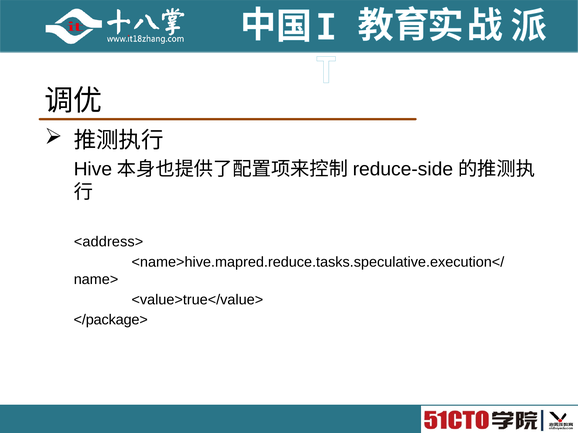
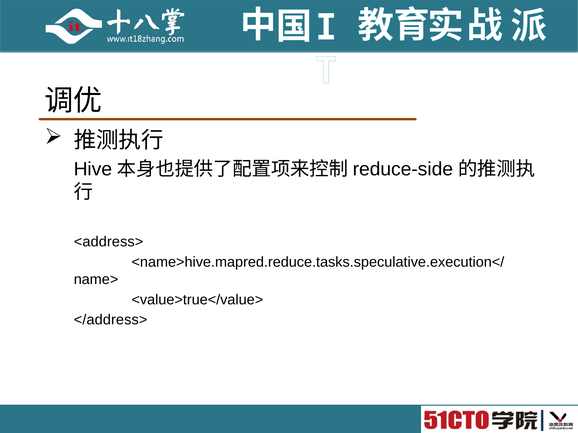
</package>: </package> -> </address>
